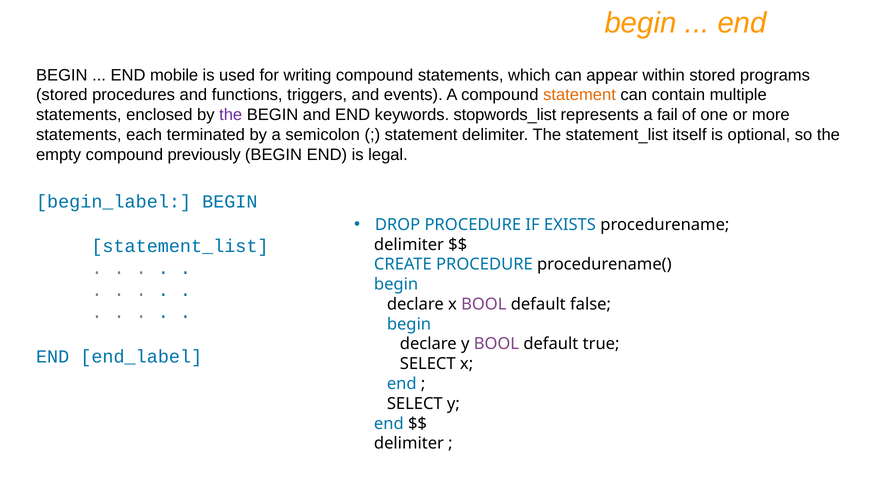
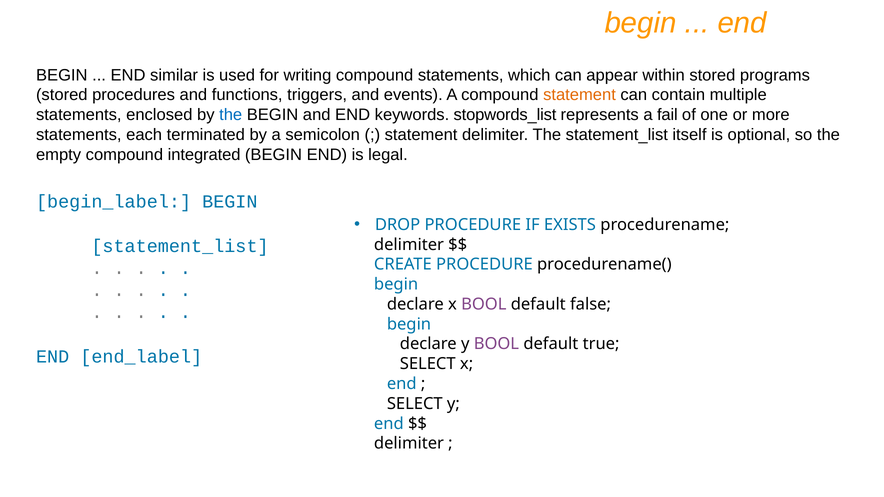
mobile: mobile -> similar
the at (231, 115) colour: purple -> blue
previously: previously -> integrated
